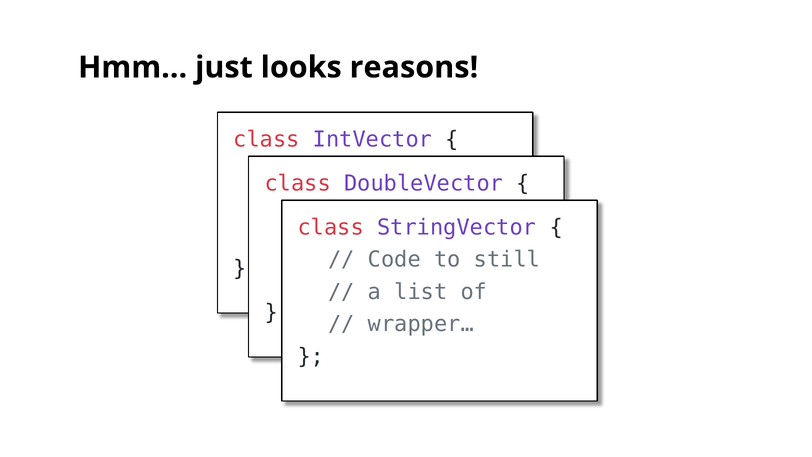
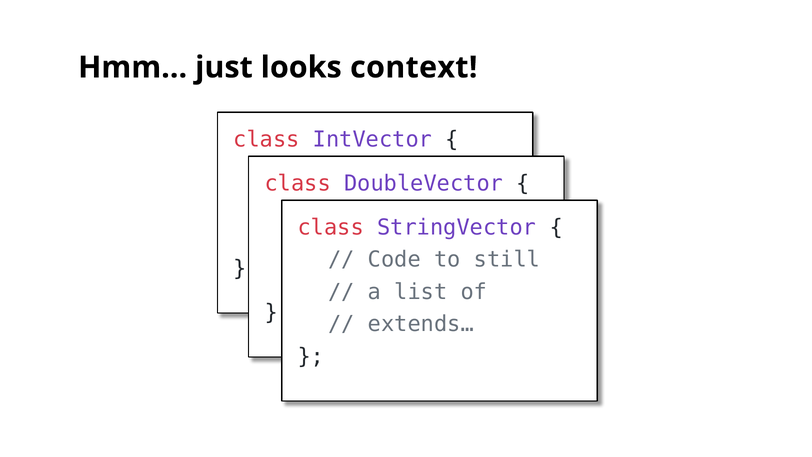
reasons: reasons -> context
wrapper…: wrapper… -> extends…
